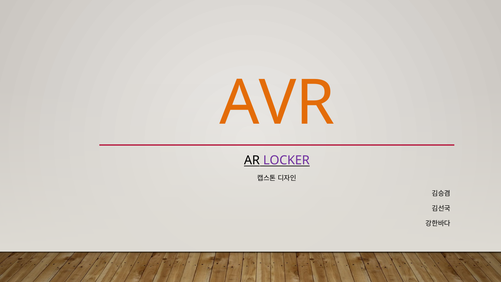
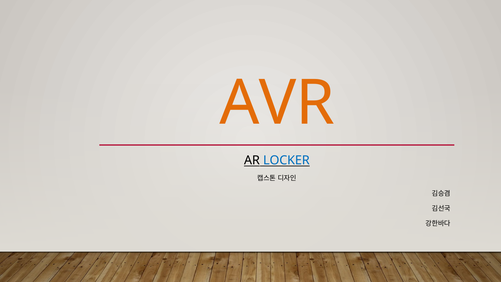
LOCKER colour: purple -> blue
